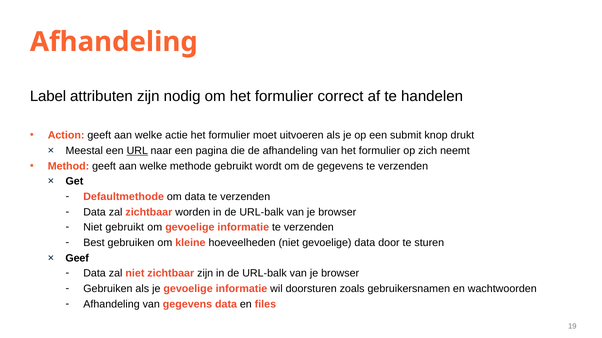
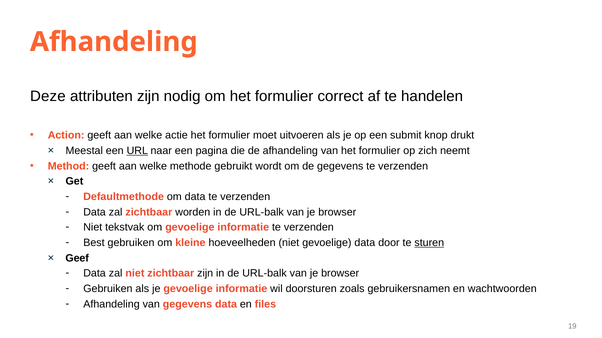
Label: Label -> Deze
Niet gebruikt: gebruikt -> tekstvak
sturen underline: none -> present
